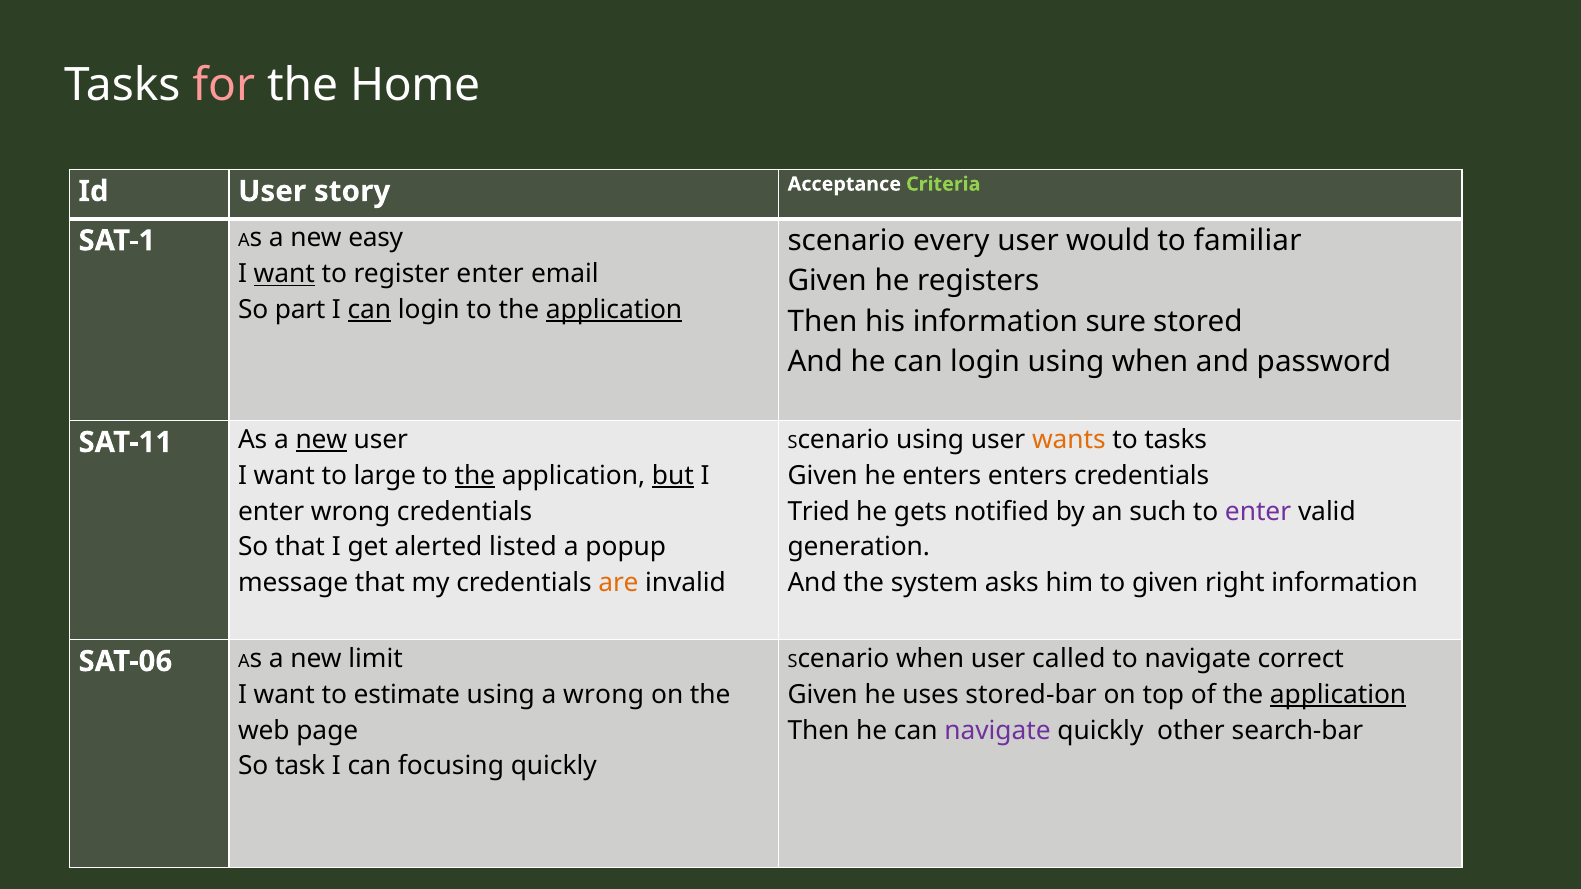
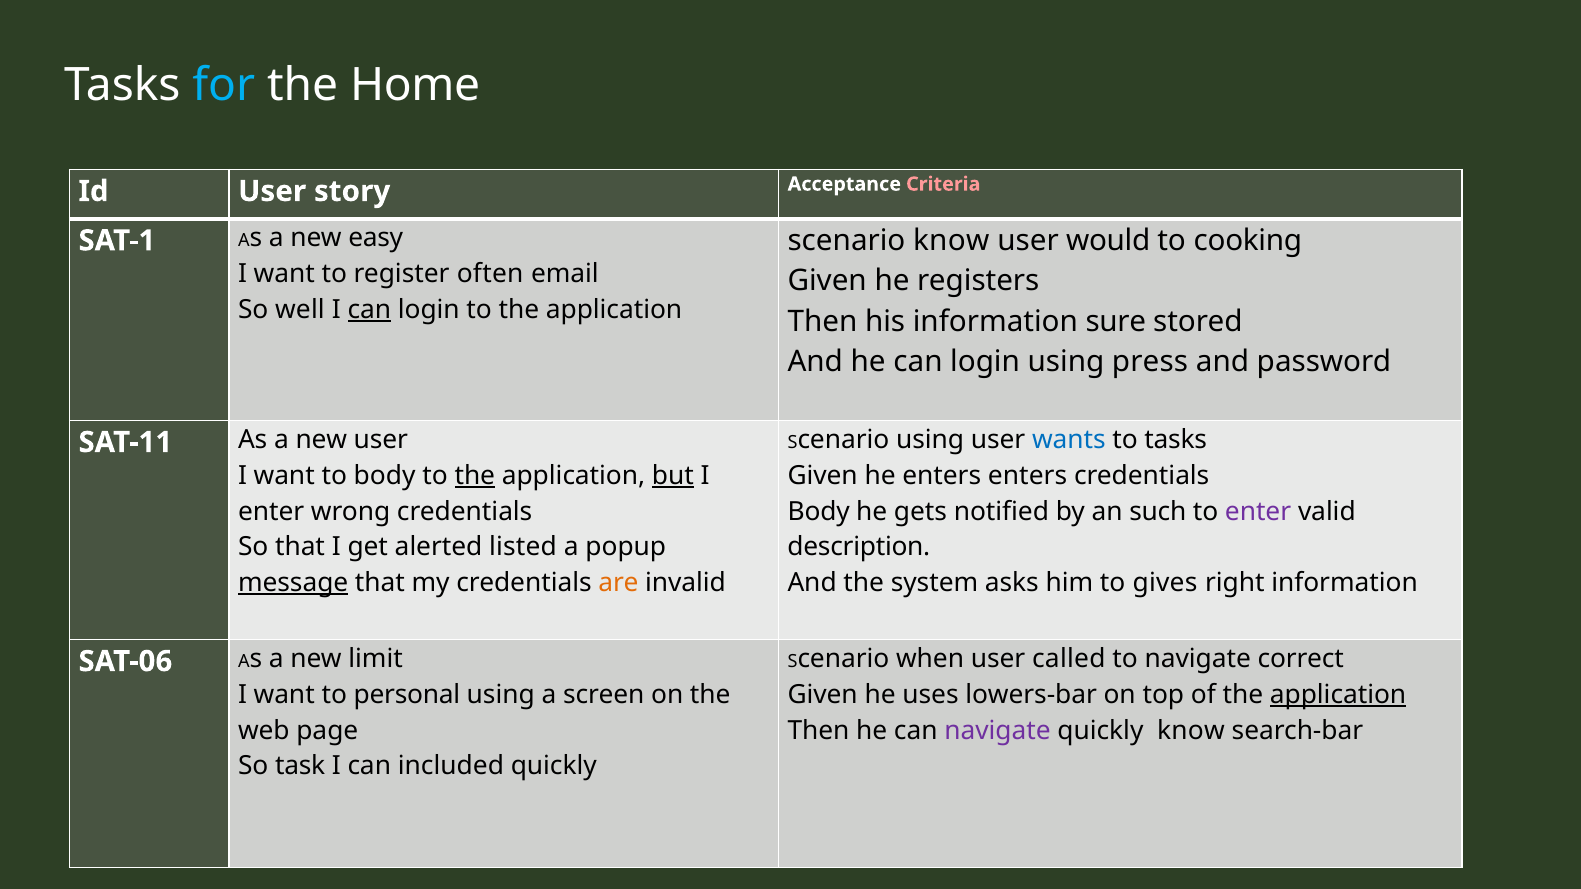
for colour: pink -> light blue
Criteria colour: light green -> pink
scenario every: every -> know
familiar: familiar -> cooking
want at (284, 274) underline: present -> none
register enter: enter -> often
part: part -> well
application at (614, 310) underline: present -> none
using when: when -> press
new at (321, 440) underline: present -> none
wants colour: orange -> blue
to large: large -> body
Tried at (819, 512): Tried -> Body
generation: generation -> description
message underline: none -> present
to given: given -> gives
estimate: estimate -> personal
a wrong: wrong -> screen
stored-bar: stored-bar -> lowers-bar
quickly other: other -> know
focusing: focusing -> included
